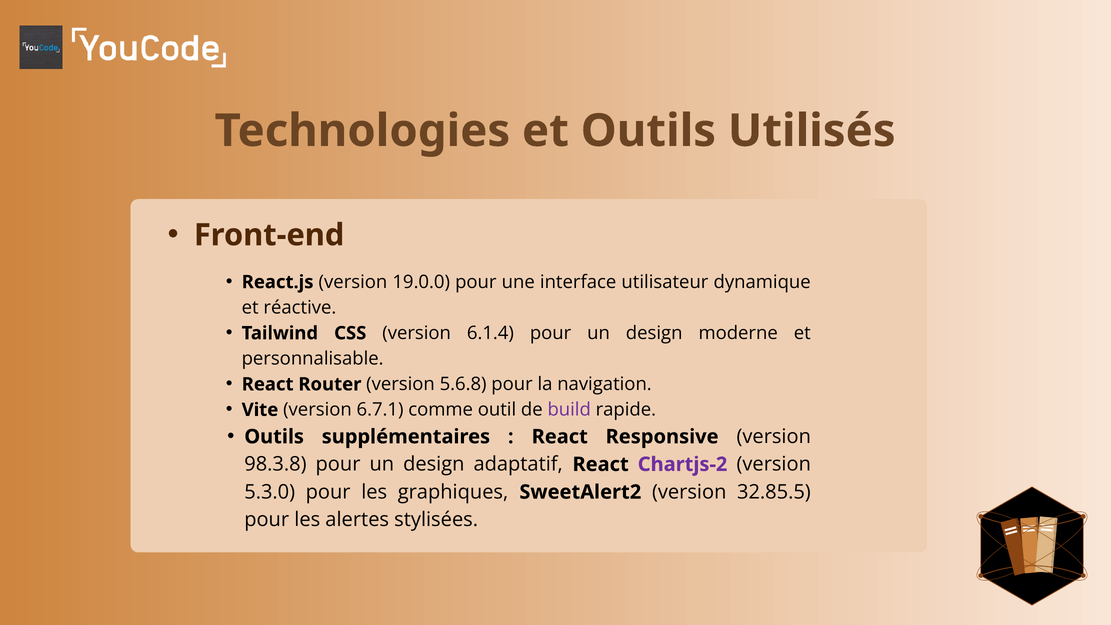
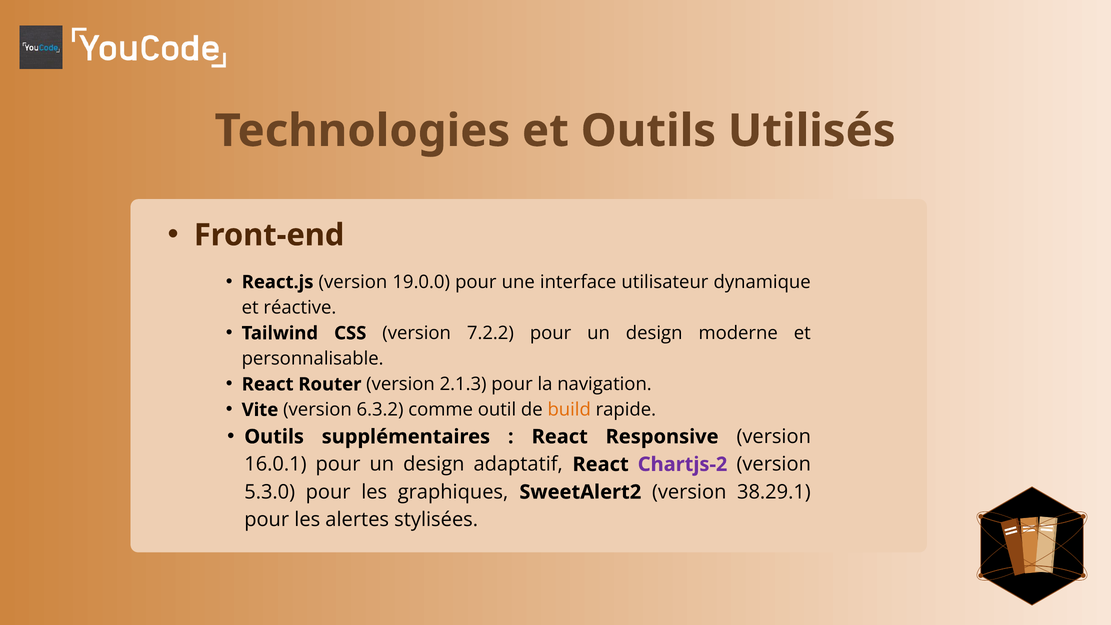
6.1.4: 6.1.4 -> 7.2.2
5.6.8: 5.6.8 -> 2.1.3
6.7.1: 6.7.1 -> 6.3.2
build colour: purple -> orange
98.3.8: 98.3.8 -> 16.0.1
32.85.5: 32.85.5 -> 38.29.1
